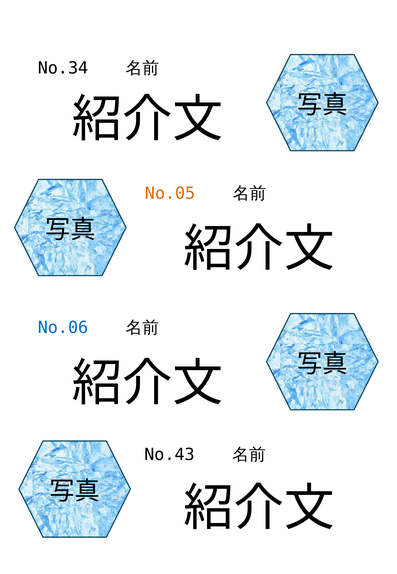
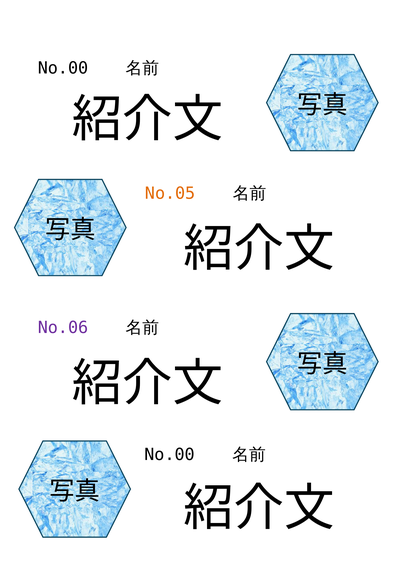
No.34 at (63, 68): No.34 -> No.00
No.06 colour: blue -> purple
No.43 at (170, 454): No.43 -> No.00
